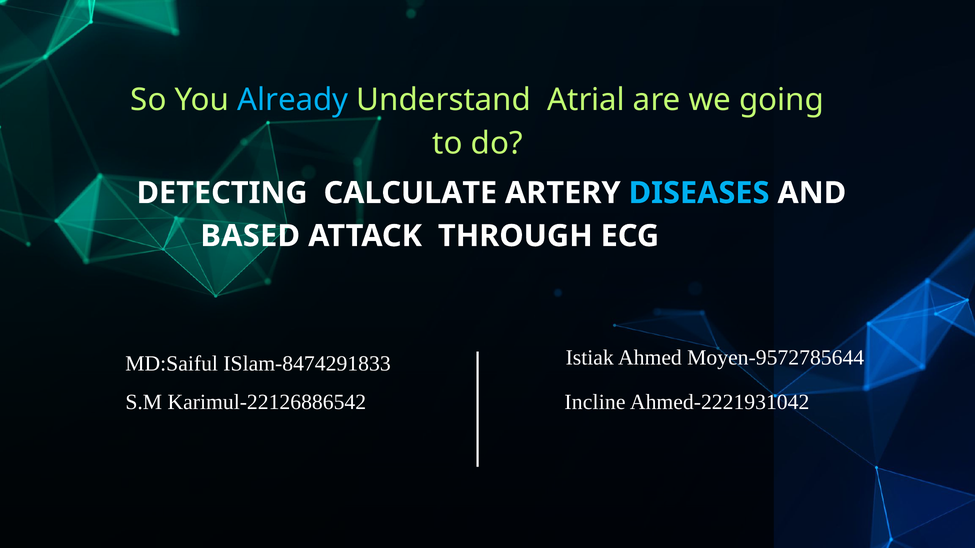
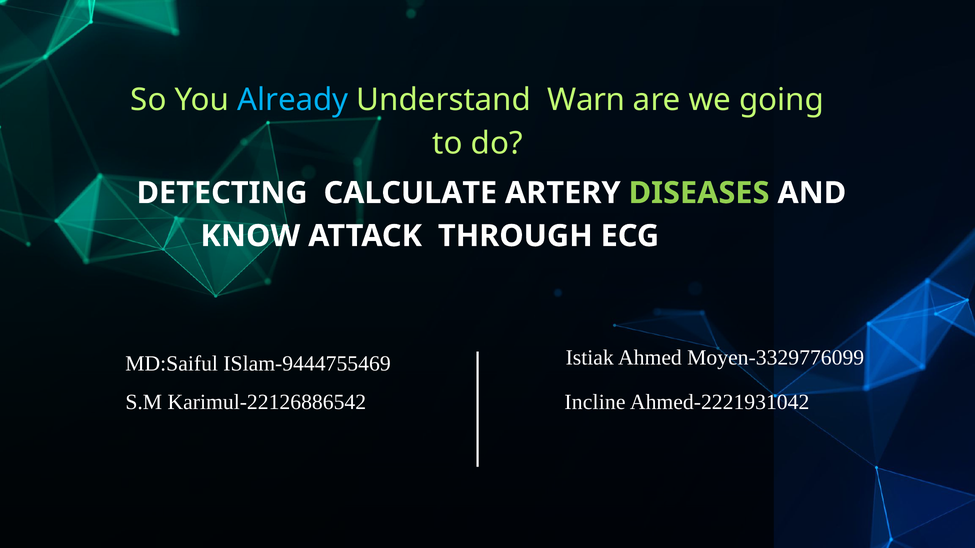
Atrial: Atrial -> Warn
DISEASES colour: light blue -> light green
BASED: BASED -> KNOW
ISlam-8474291833: ISlam-8474291833 -> ISlam-9444755469
Moyen-9572785644: Moyen-9572785644 -> Moyen-3329776099
